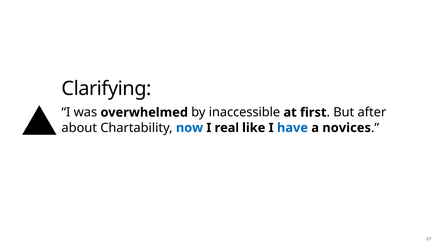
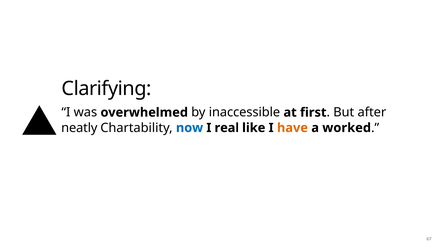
about: about -> neatly
have colour: blue -> orange
novices: novices -> worked
